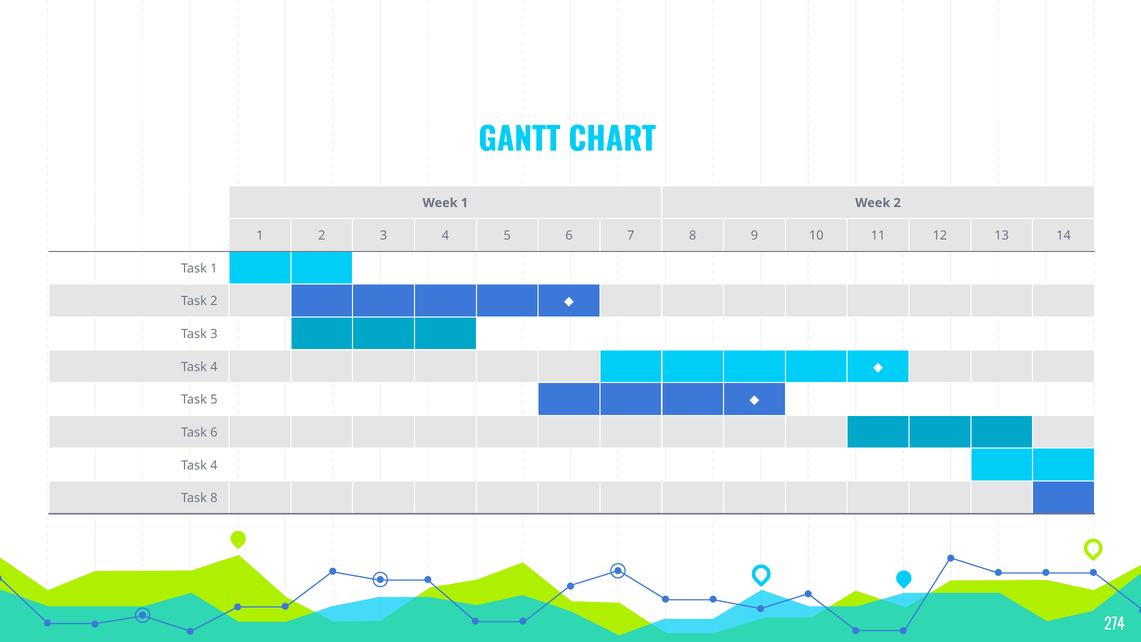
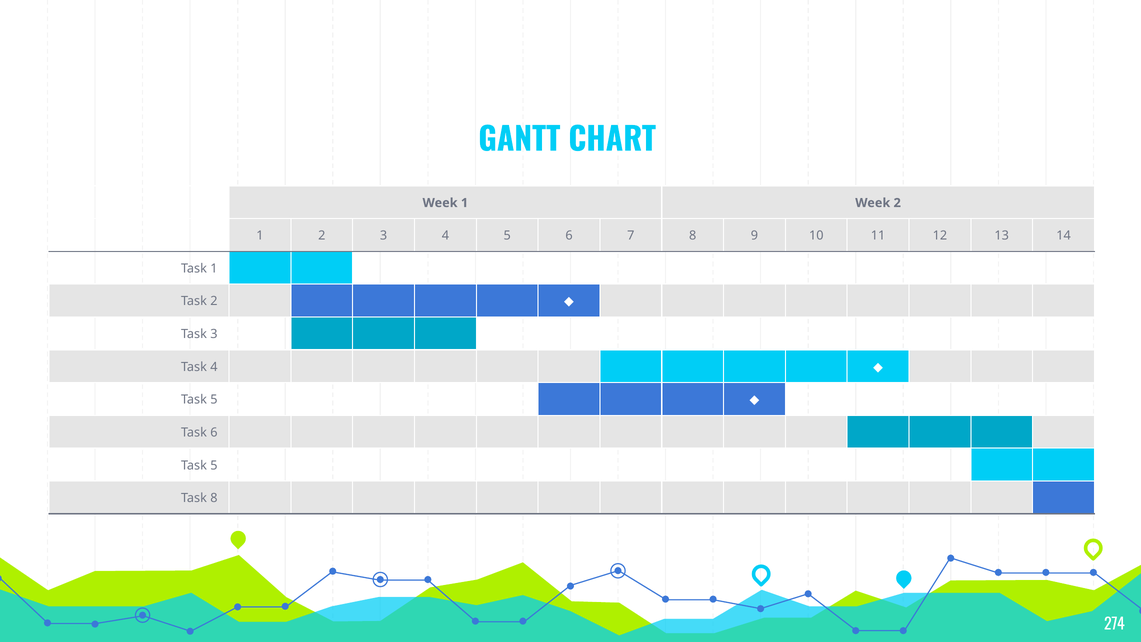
4 at (214, 465): 4 -> 5
